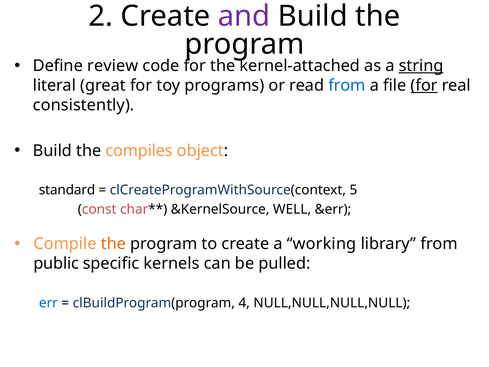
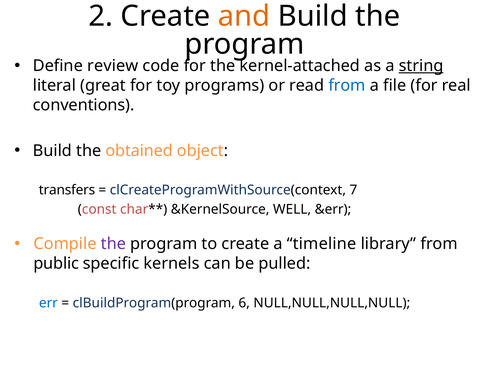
and colour: purple -> orange
for at (424, 85) underline: present -> none
consistently: consistently -> conventions
compiles: compiles -> obtained
standard: standard -> transfers
5: 5 -> 7
the at (113, 244) colour: orange -> purple
working: working -> timeline
4: 4 -> 6
